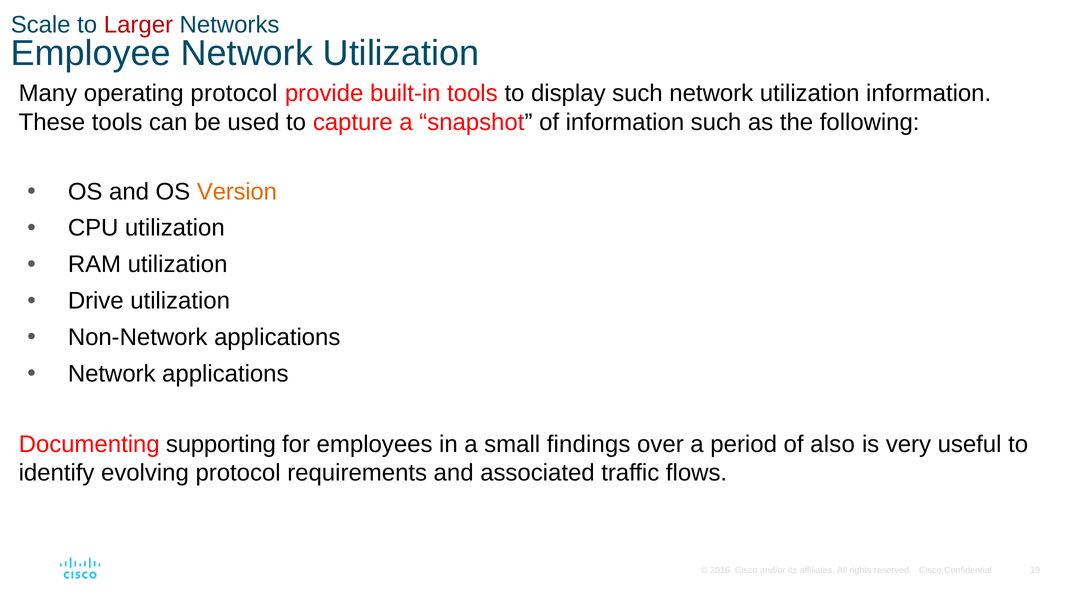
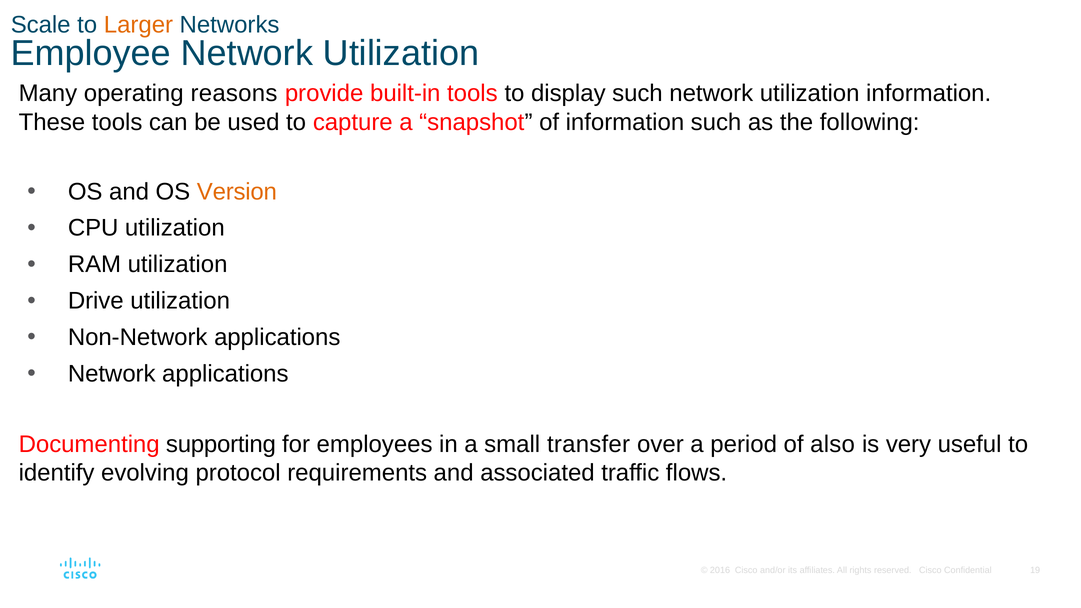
Larger colour: red -> orange
operating protocol: protocol -> reasons
findings: findings -> transfer
